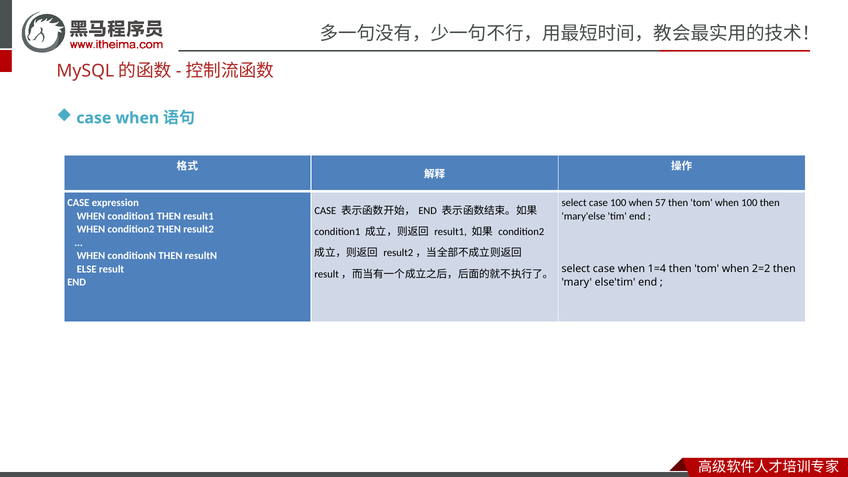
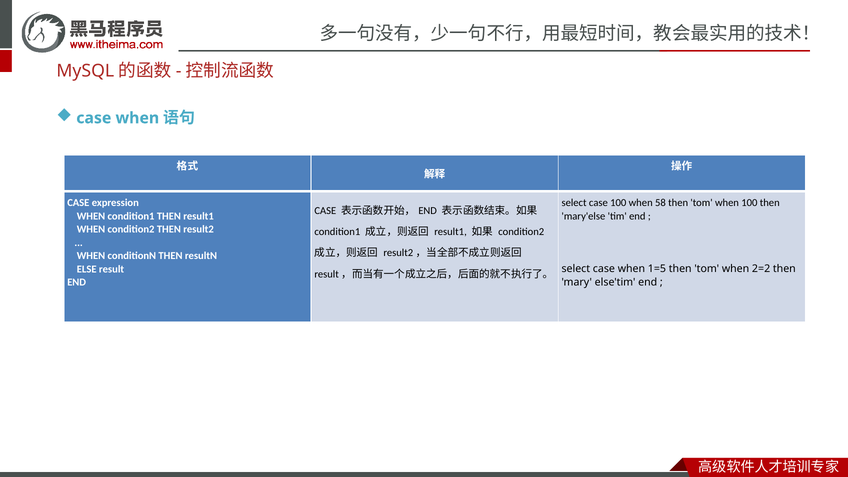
57: 57 -> 58
1=4: 1=4 -> 1=5
